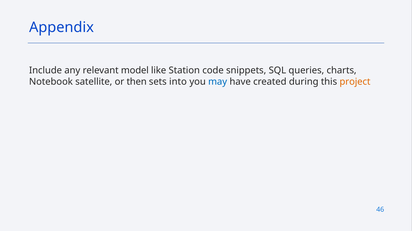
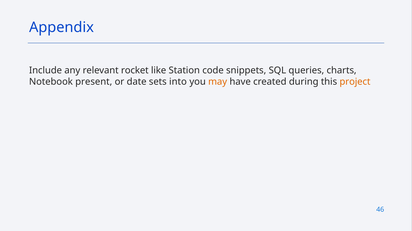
model: model -> rocket
satellite: satellite -> present
then: then -> date
may colour: blue -> orange
